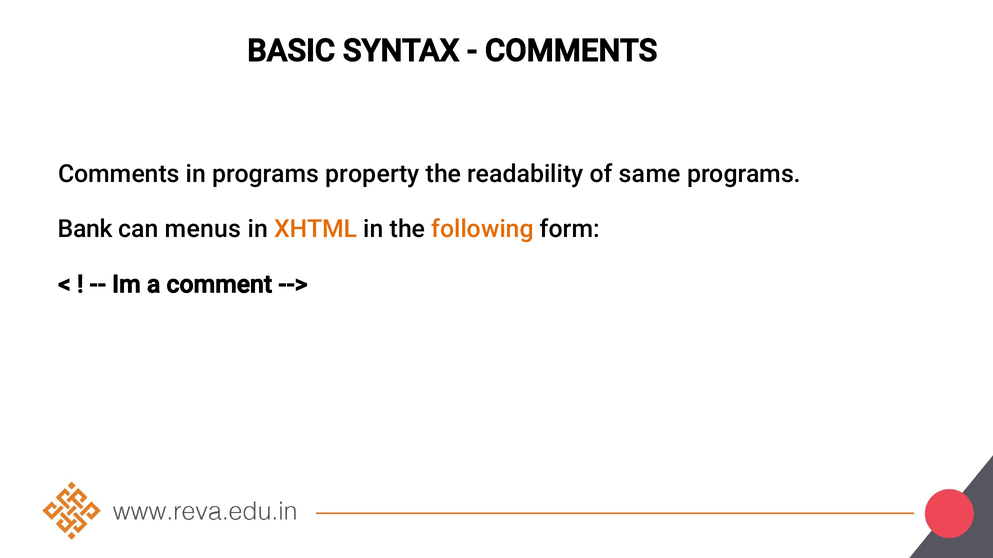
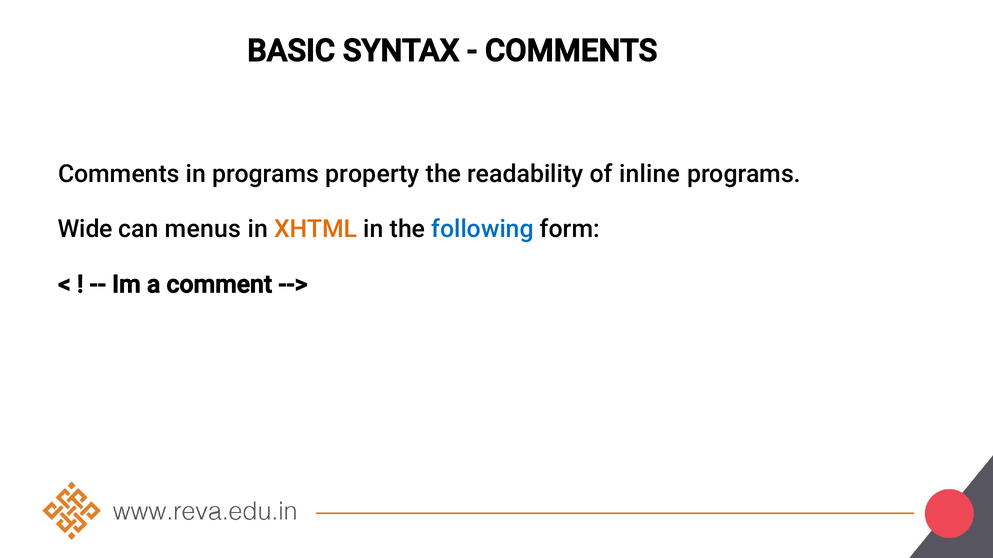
same: same -> inline
Bank: Bank -> Wide
following colour: orange -> blue
